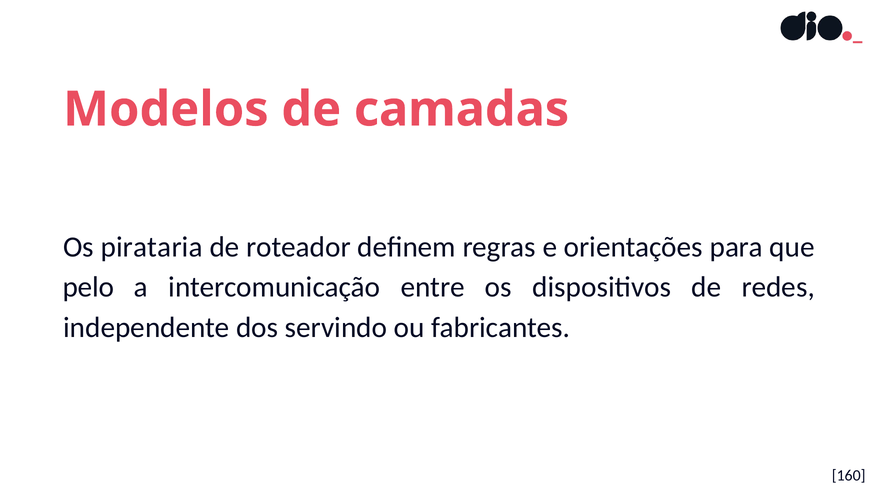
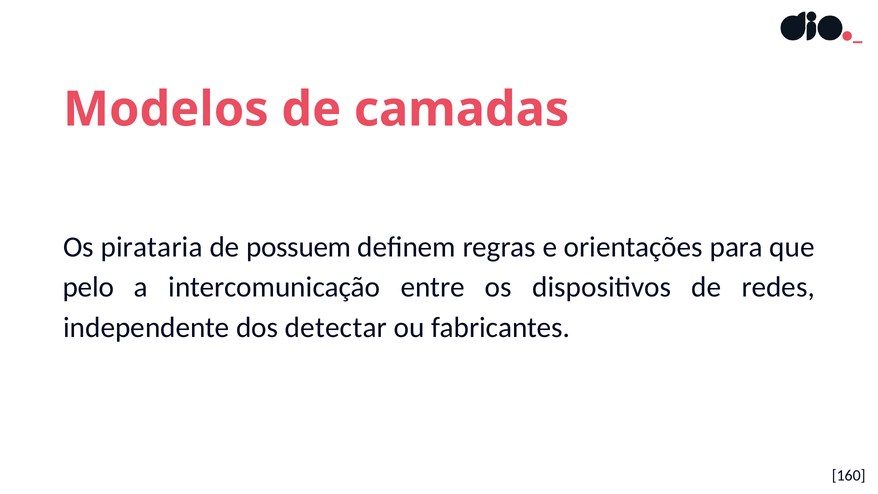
roteador: roteador -> possuem
servindo: servindo -> detectar
